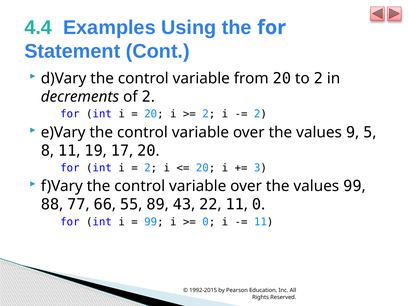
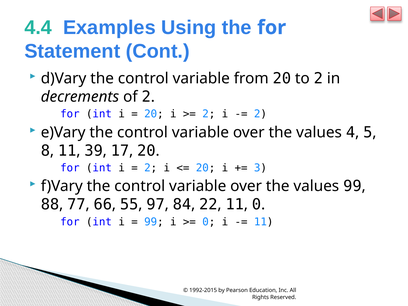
9: 9 -> 4
19: 19 -> 39
89: 89 -> 97
43: 43 -> 84
